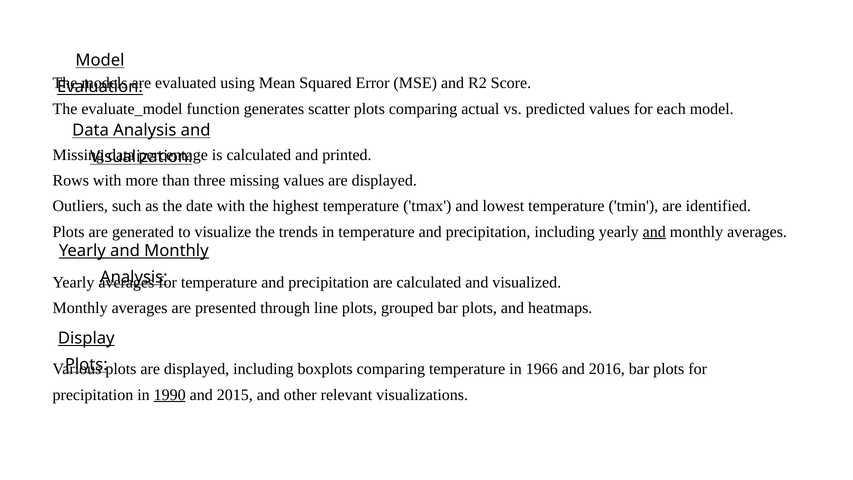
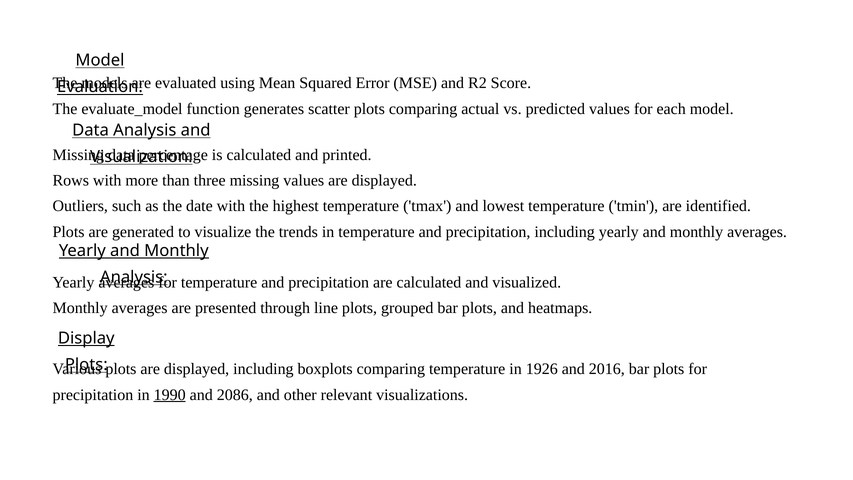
and at (654, 232) underline: present -> none
1966: 1966 -> 1926
2015: 2015 -> 2086
